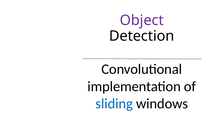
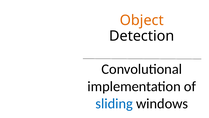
Object colour: purple -> orange
